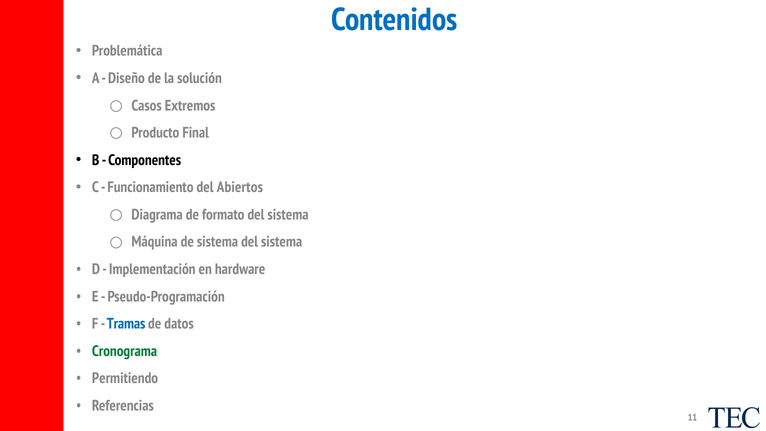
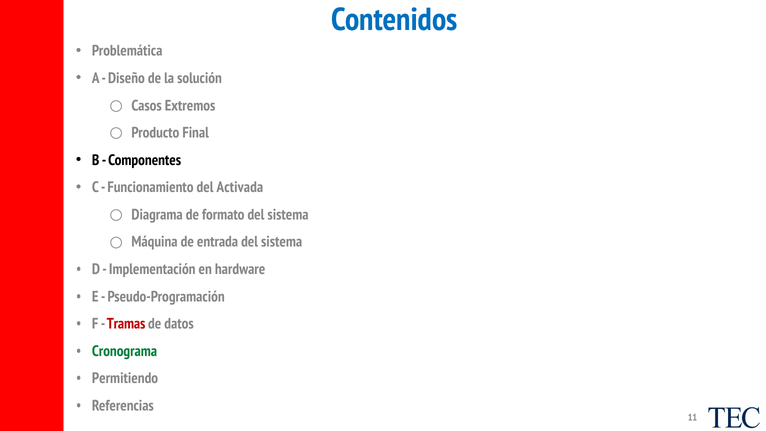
Abiertos: Abiertos -> Activada
de sistema: sistema -> entrada
Tramas colour: blue -> red
